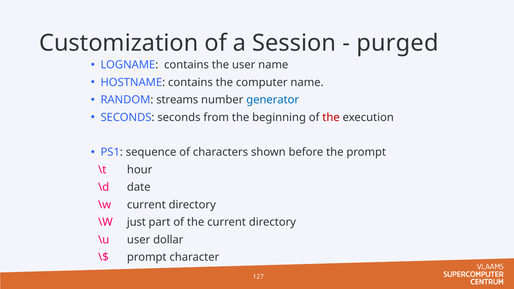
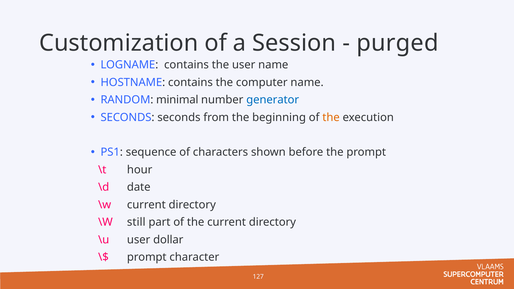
streams: streams -> minimal
the at (331, 117) colour: red -> orange
just: just -> still
